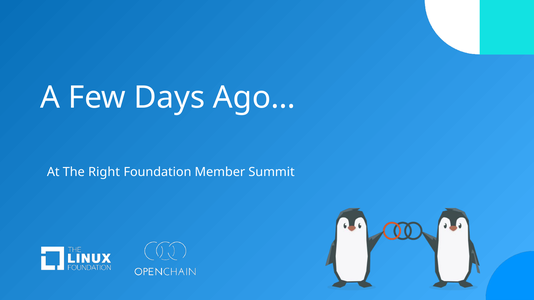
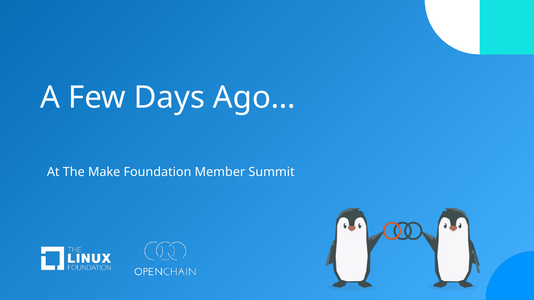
Right: Right -> Make
